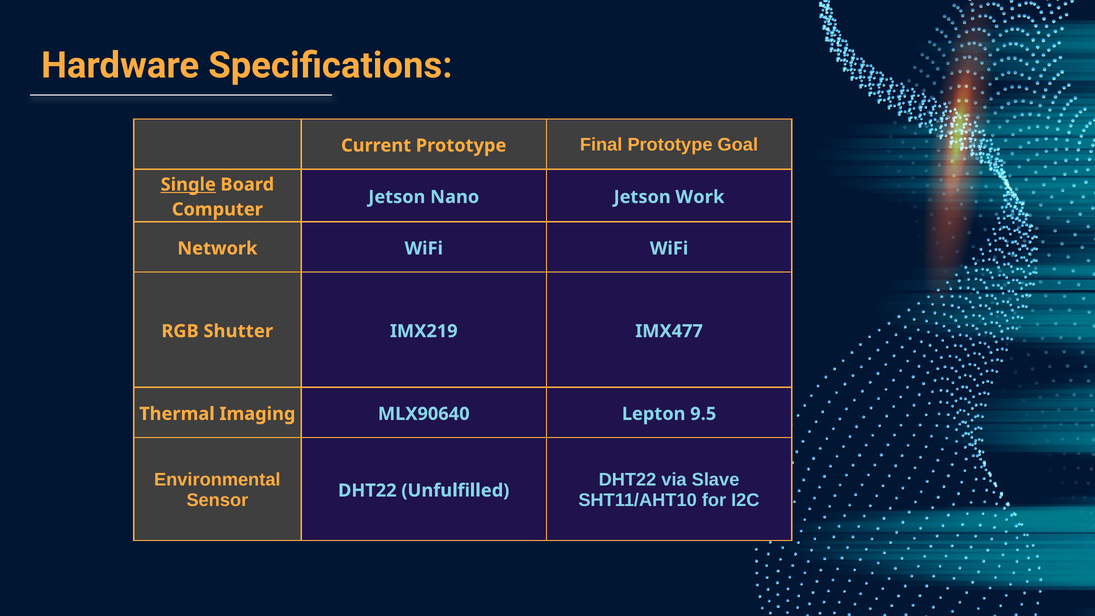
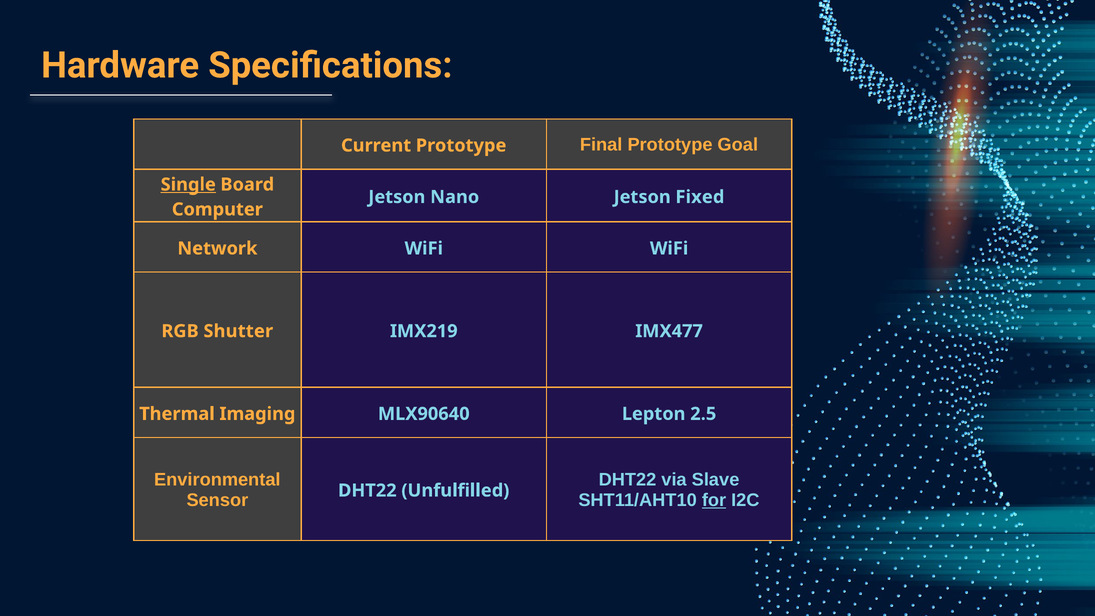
Work: Work -> Fixed
9.5: 9.5 -> 2.5
for underline: none -> present
